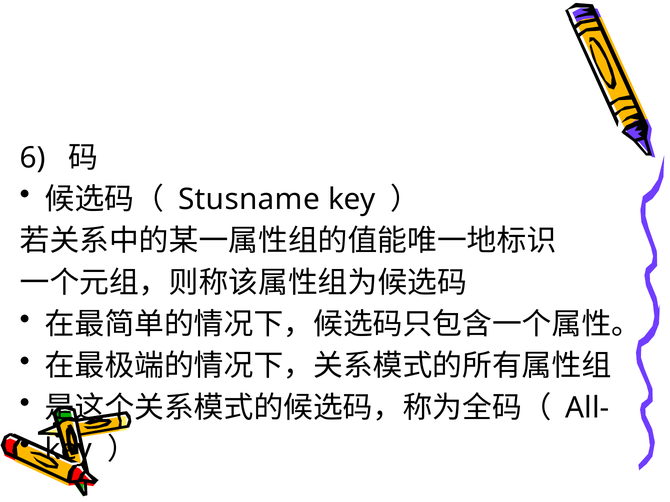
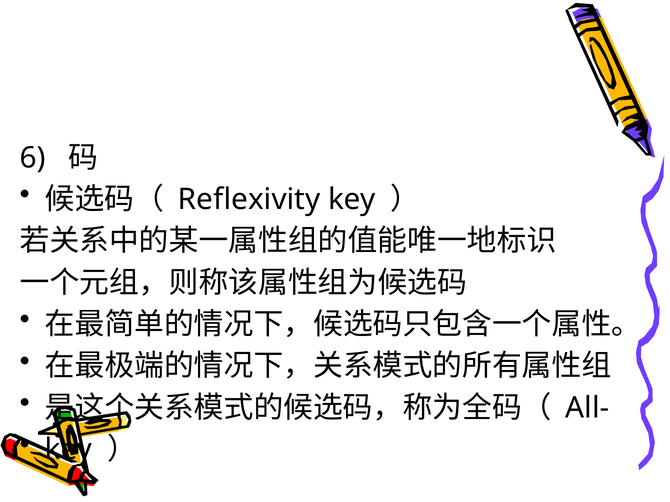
Stusname: Stusname -> Reflexivity
